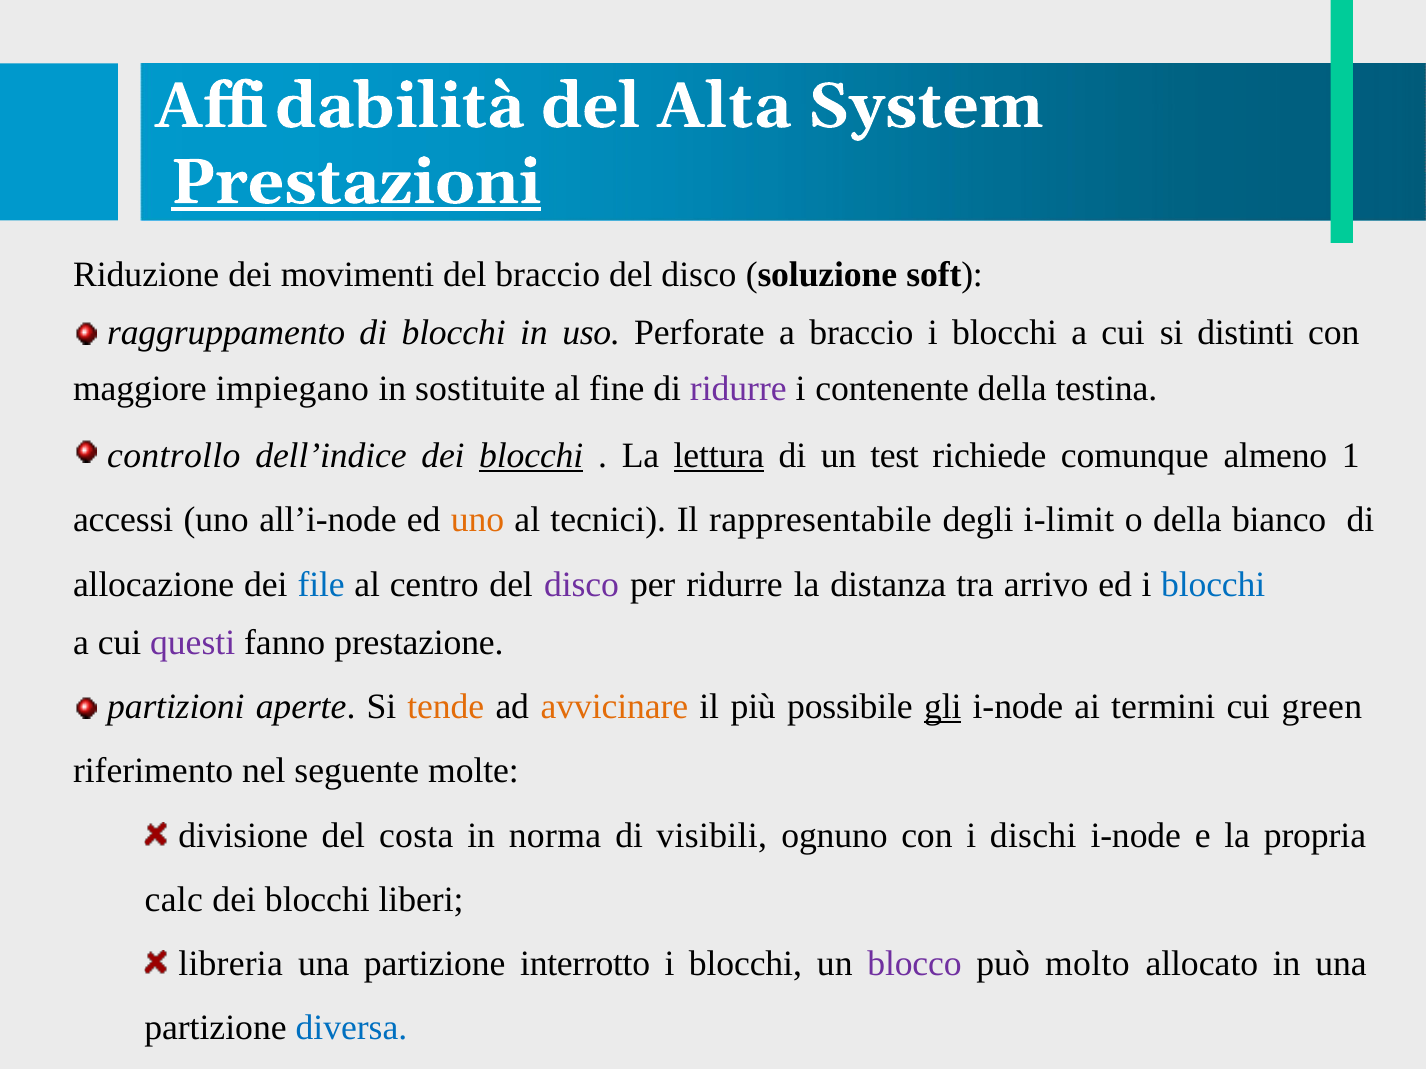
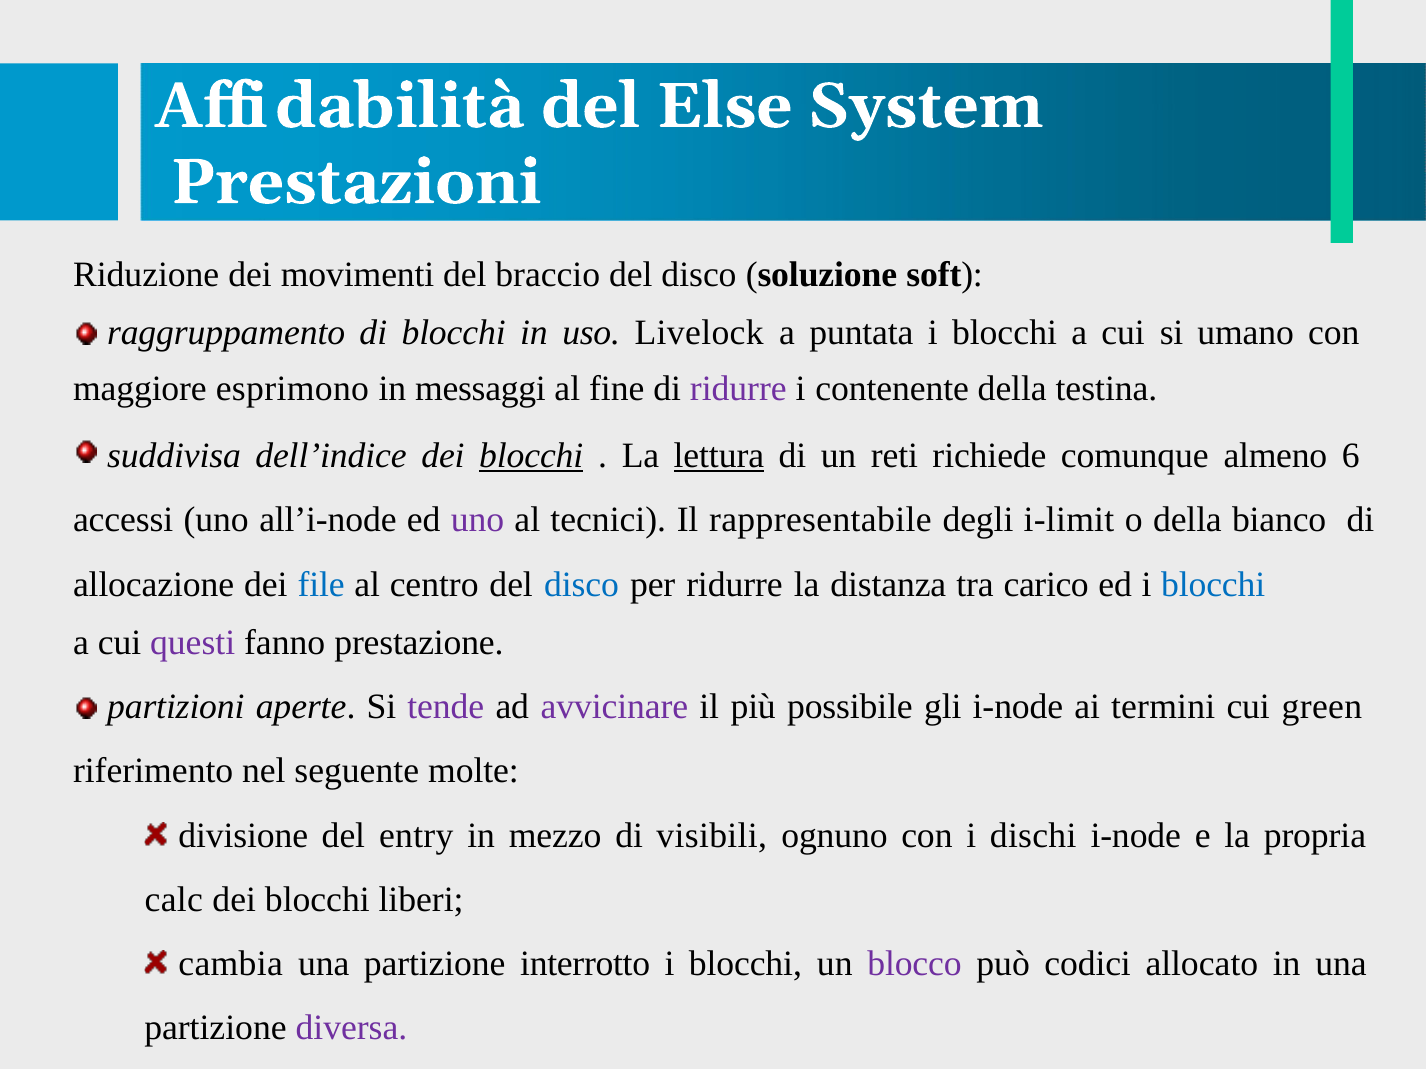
Alta: Alta -> Else
Prestazioni underline: present -> none
Perforate: Perforate -> Livelock
a braccio: braccio -> puntata
distinti: distinti -> umano
impiegano: impiegano -> esprimono
sostituite: sostituite -> messaggi
controllo: controllo -> suddivisa
test: test -> reti
1: 1 -> 6
uno at (478, 520) colour: orange -> purple
disco at (582, 585) colour: purple -> blue
arrivo: arrivo -> carico
tende colour: orange -> purple
avvicinare colour: orange -> purple
gli underline: present -> none
costa: costa -> entry
norma: norma -> mezzo
libreria: libreria -> cambia
molto: molto -> codici
diversa colour: blue -> purple
